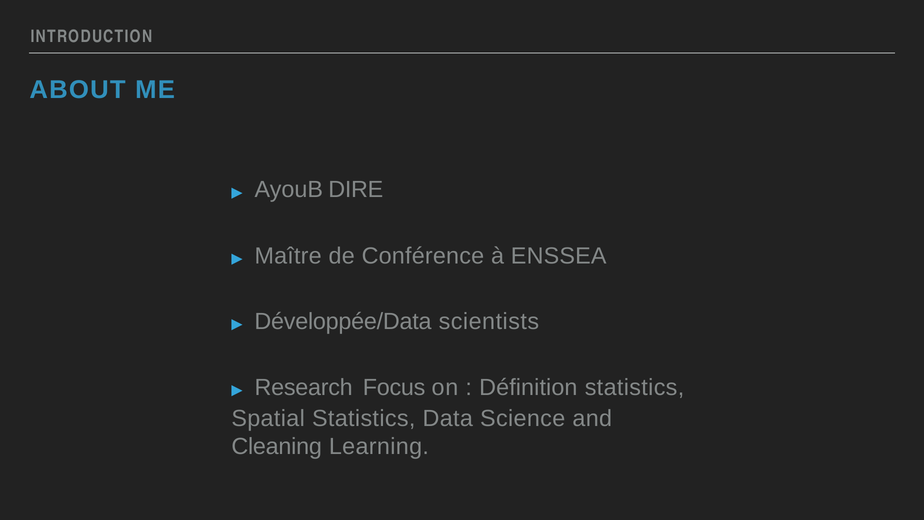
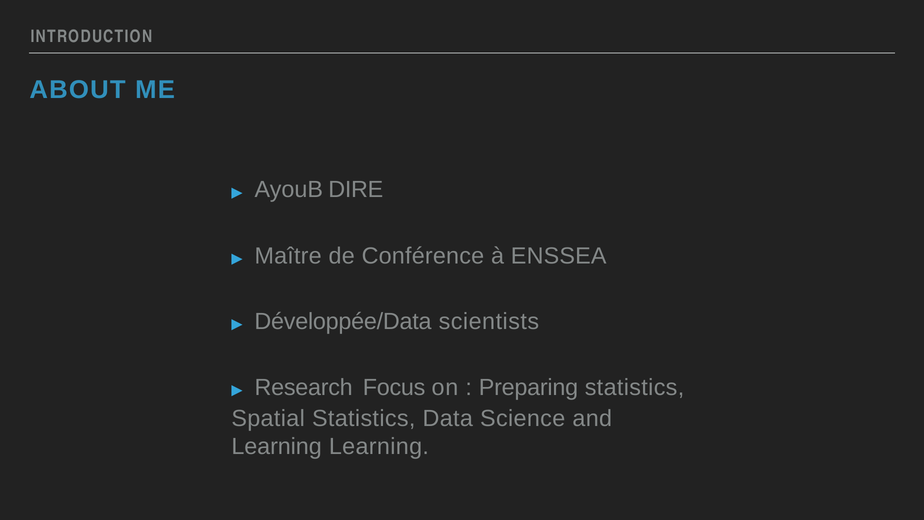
Définition: Définition -> Preparing
Cleaning at (277, 446): Cleaning -> Learning
